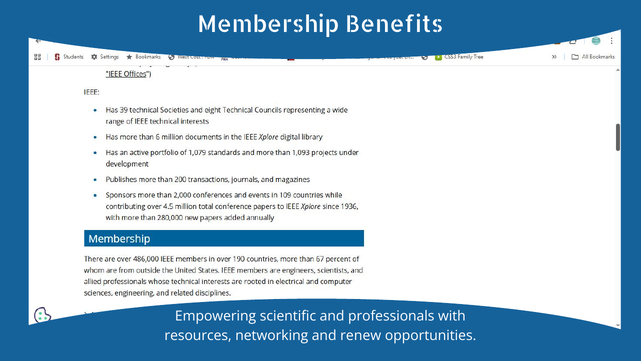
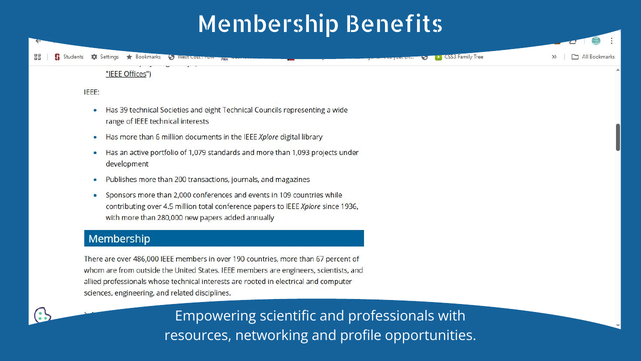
renew: renew -> profile
